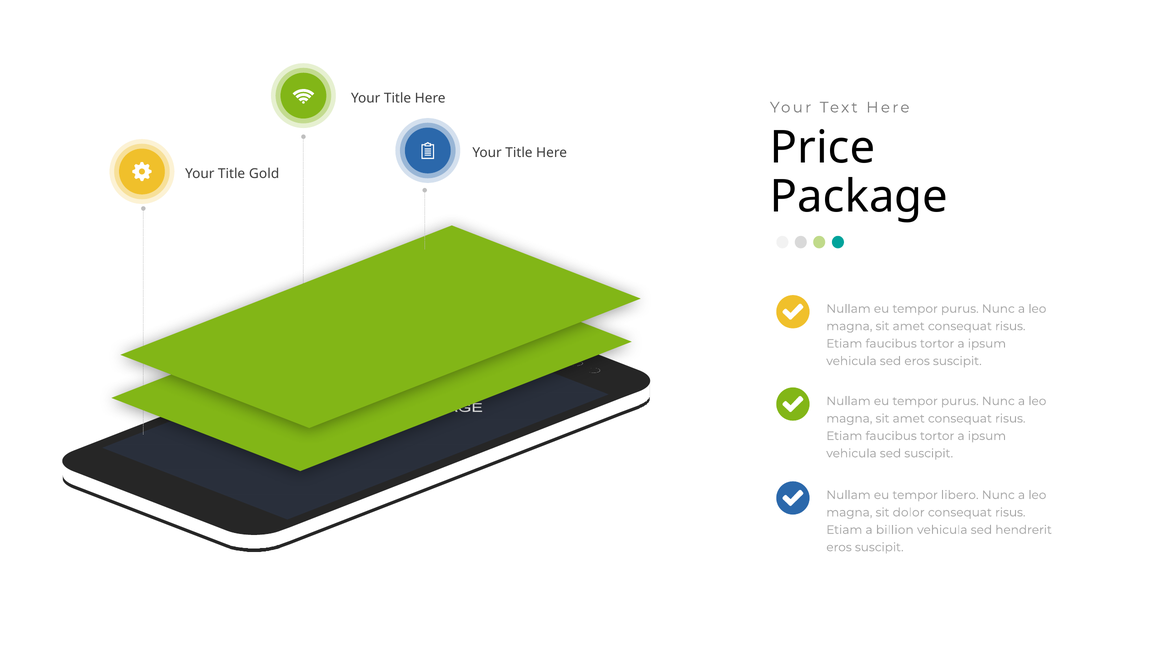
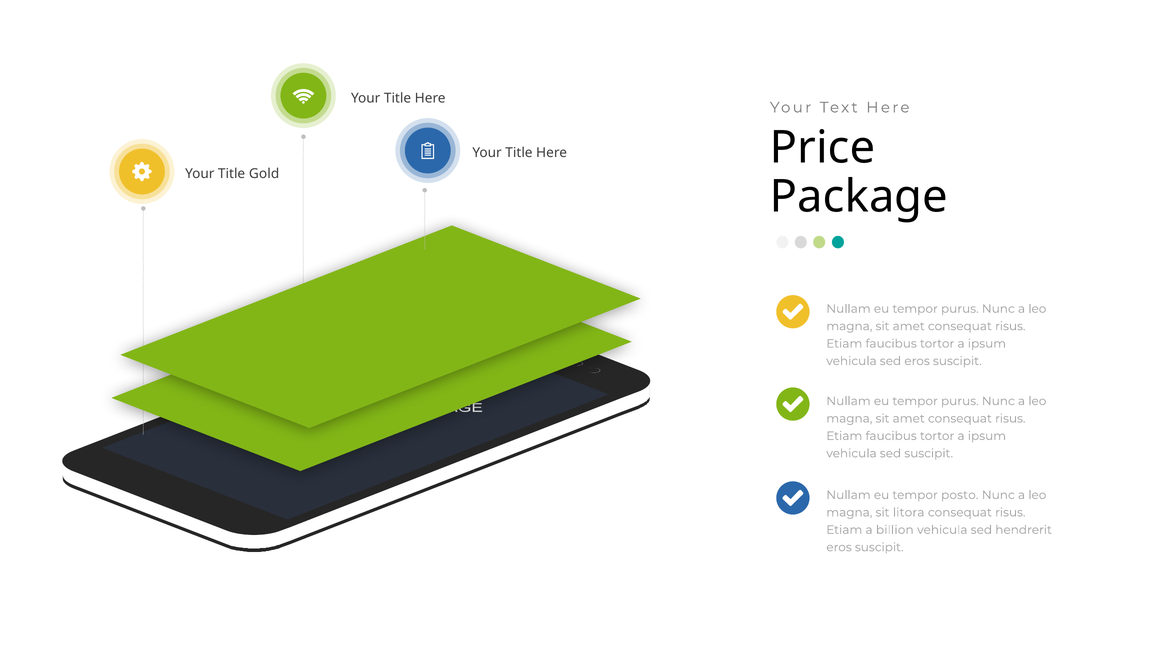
libero: libero -> posto
dolor: dolor -> litora
